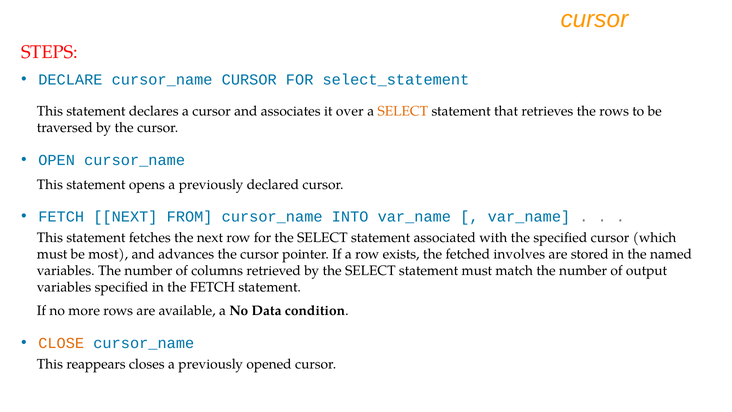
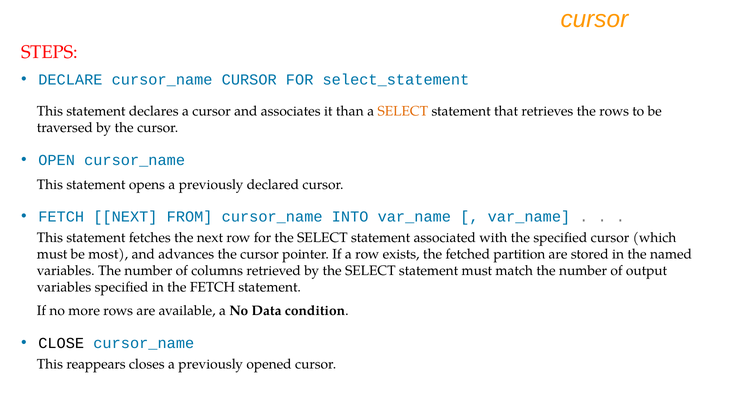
over: over -> than
involves: involves -> partition
CLOSE colour: orange -> black
